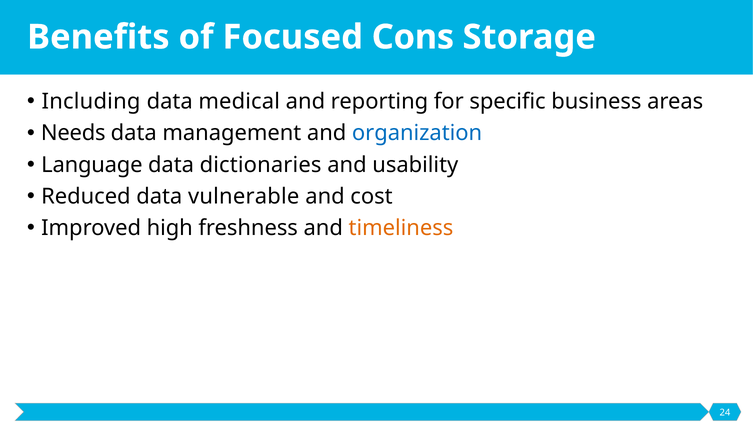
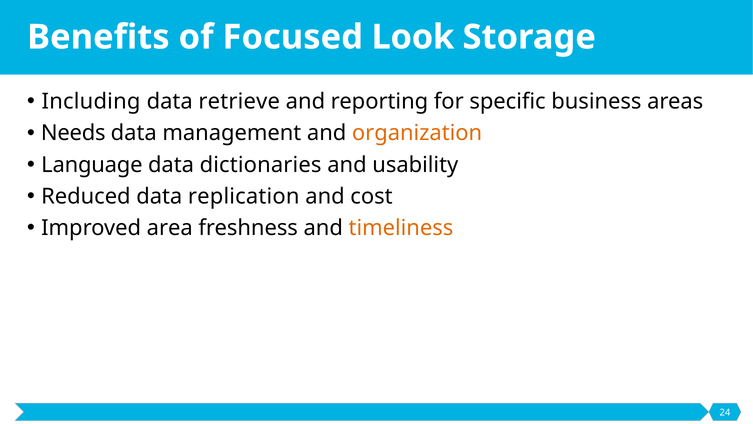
Cons: Cons -> Look
medical: medical -> retrieve
organization colour: blue -> orange
vulnerable: vulnerable -> replication
high: high -> area
